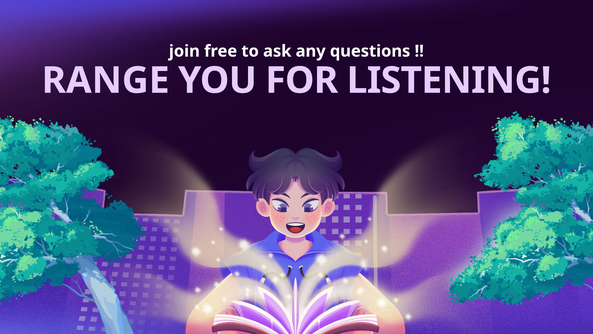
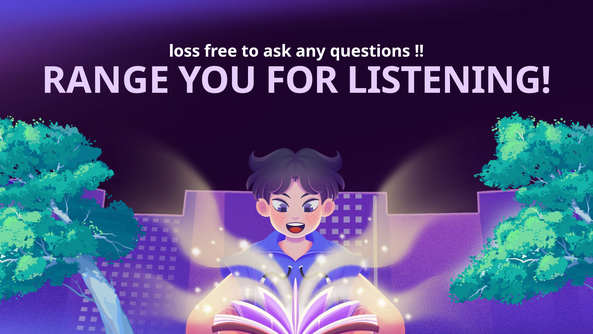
join: join -> loss
